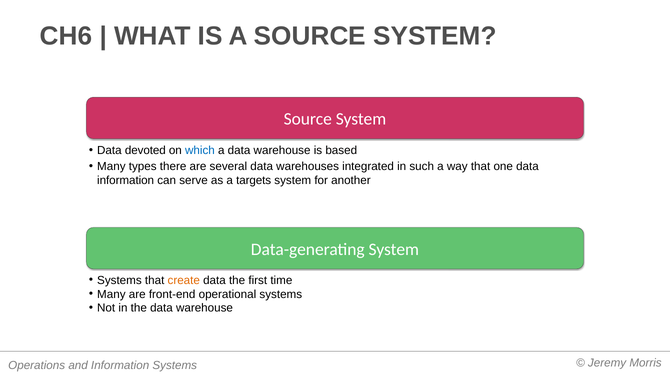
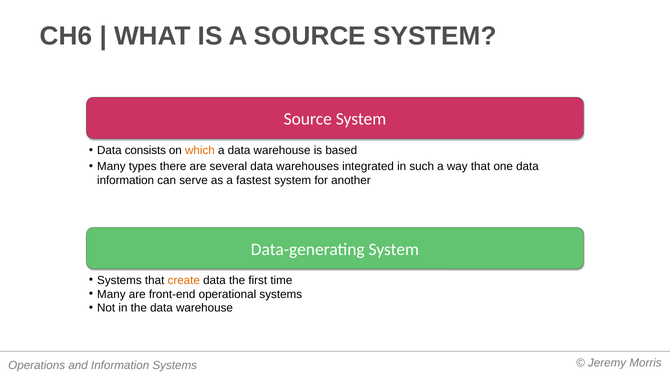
devoted: devoted -> consists
which colour: blue -> orange
targets: targets -> fastest
